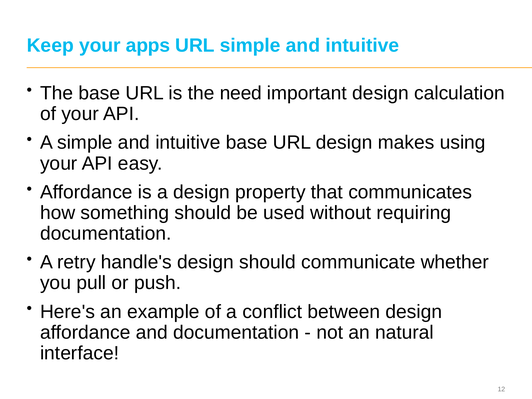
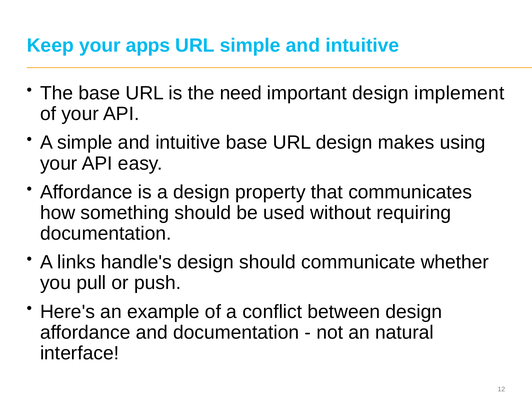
calculation: calculation -> implement
retry: retry -> links
